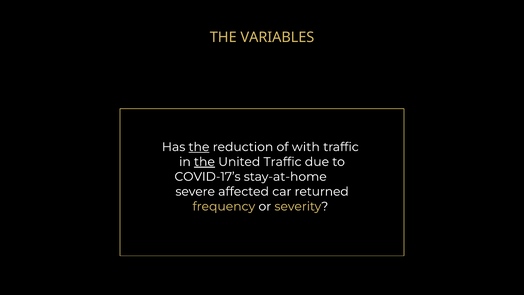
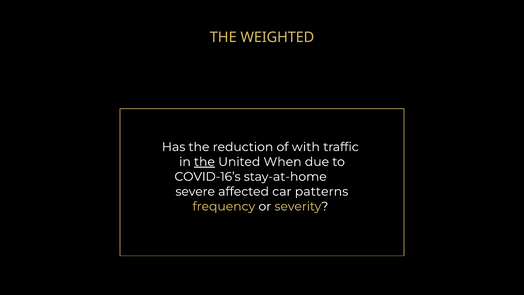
VARIABLES: VARIABLES -> WEIGHTED
the at (199, 147) underline: present -> none
United Traffic: Traffic -> When
COVID-17’s: COVID-17’s -> COVID-16’s
returned: returned -> patterns
